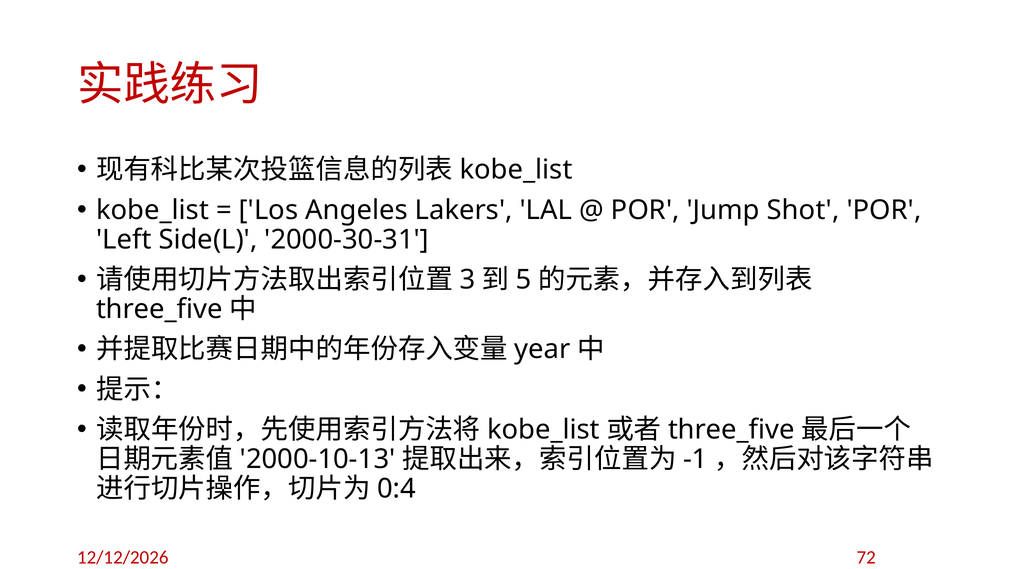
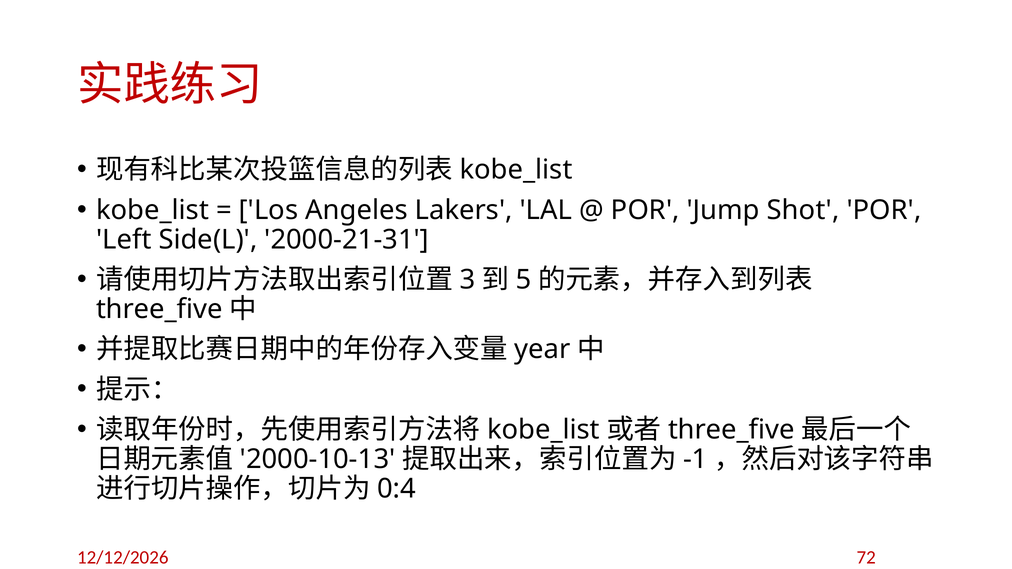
2000-30-31: 2000-30-31 -> 2000-21-31
